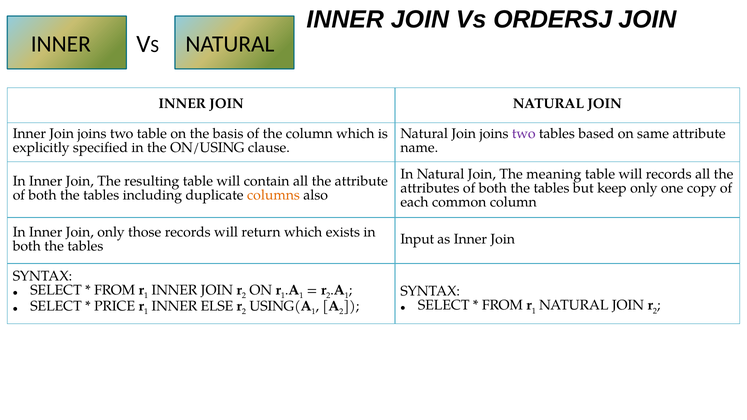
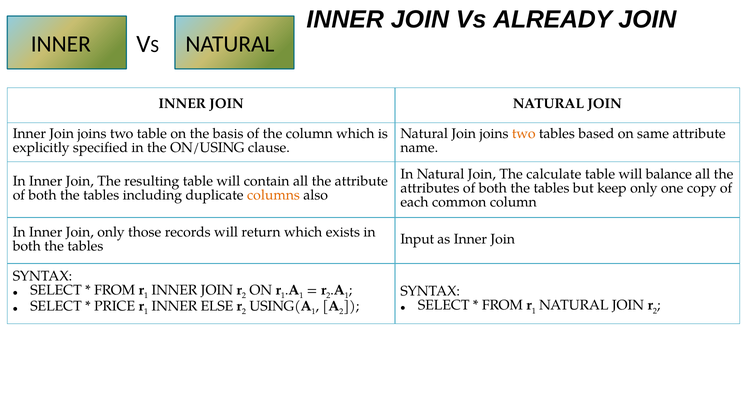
ORDERSJ: ORDERSJ -> ALREADY
two at (524, 134) colour: purple -> orange
meaning: meaning -> calculate
will records: records -> balance
